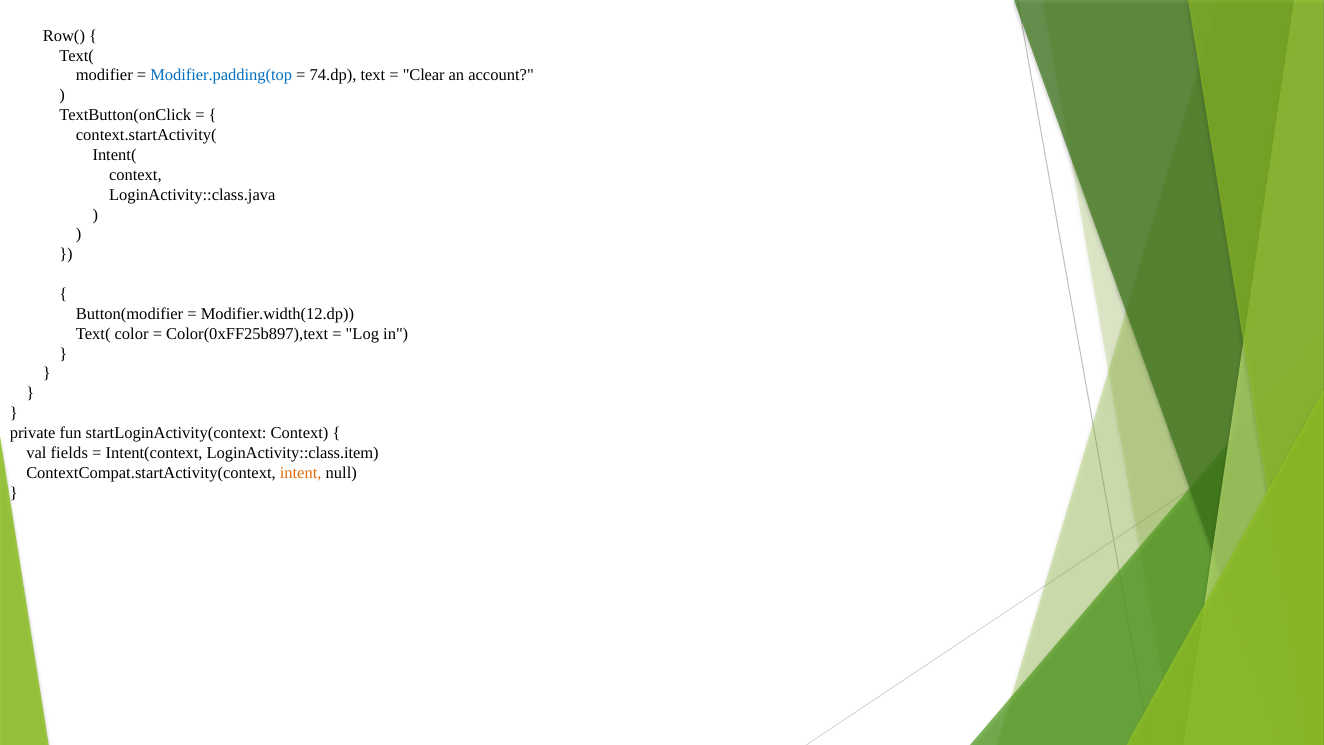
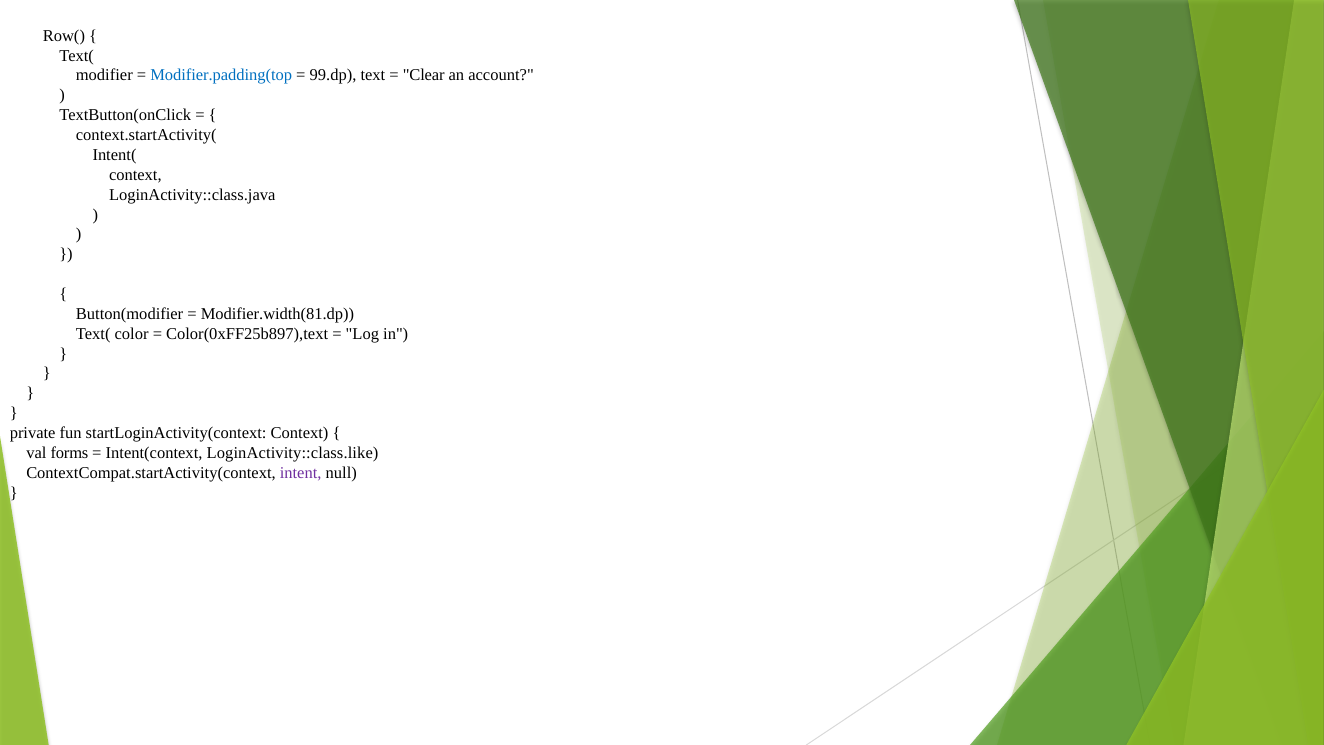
74.dp: 74.dp -> 99.dp
Modifier.width(12.dp: Modifier.width(12.dp -> Modifier.width(81.dp
fields: fields -> forms
LoginActivity::class.item: LoginActivity::class.item -> LoginActivity::class.like
intent colour: orange -> purple
